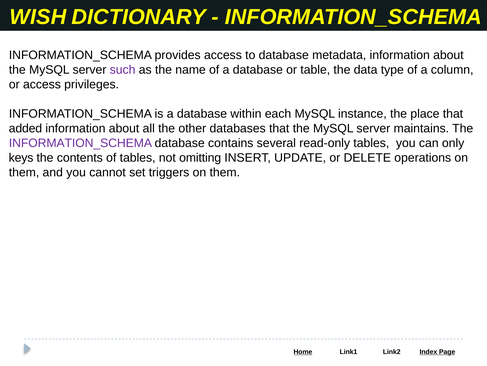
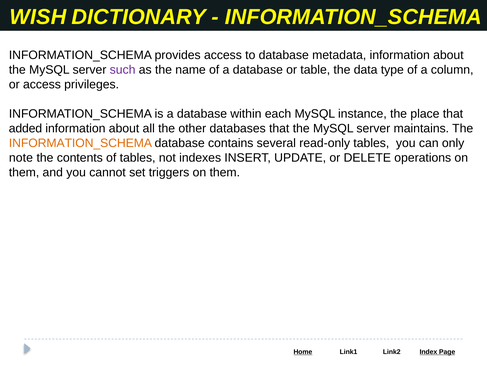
INFORMATION_SCHEMA at (80, 143) colour: purple -> orange
keys: keys -> note
omitting: omitting -> indexes
